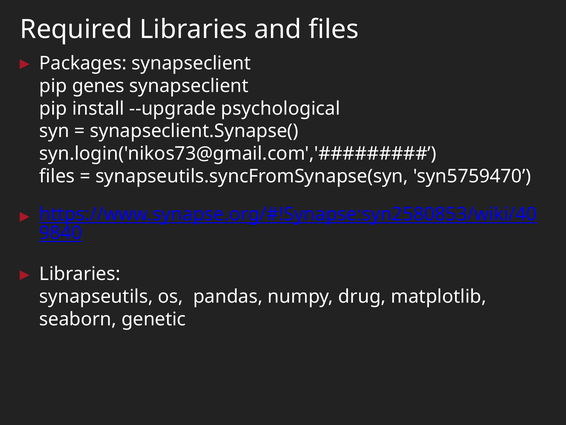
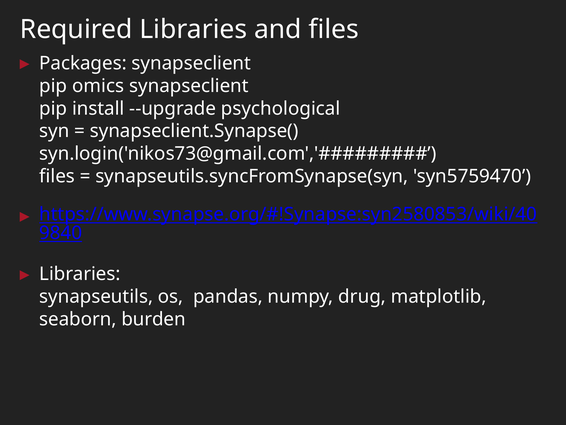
genes: genes -> omics
genetic: genetic -> burden
